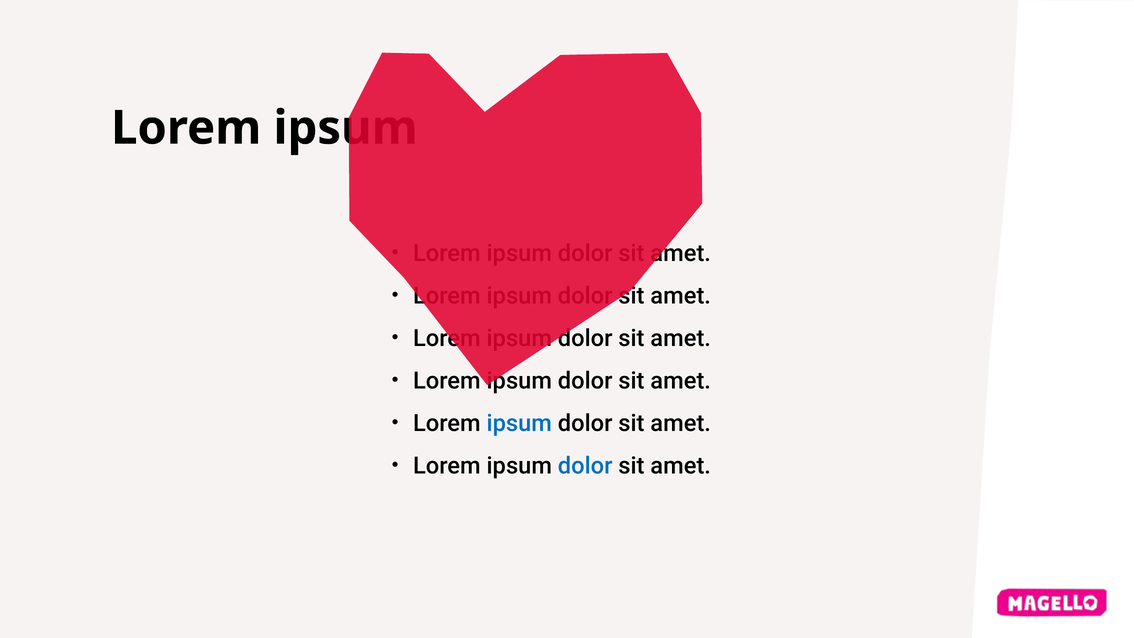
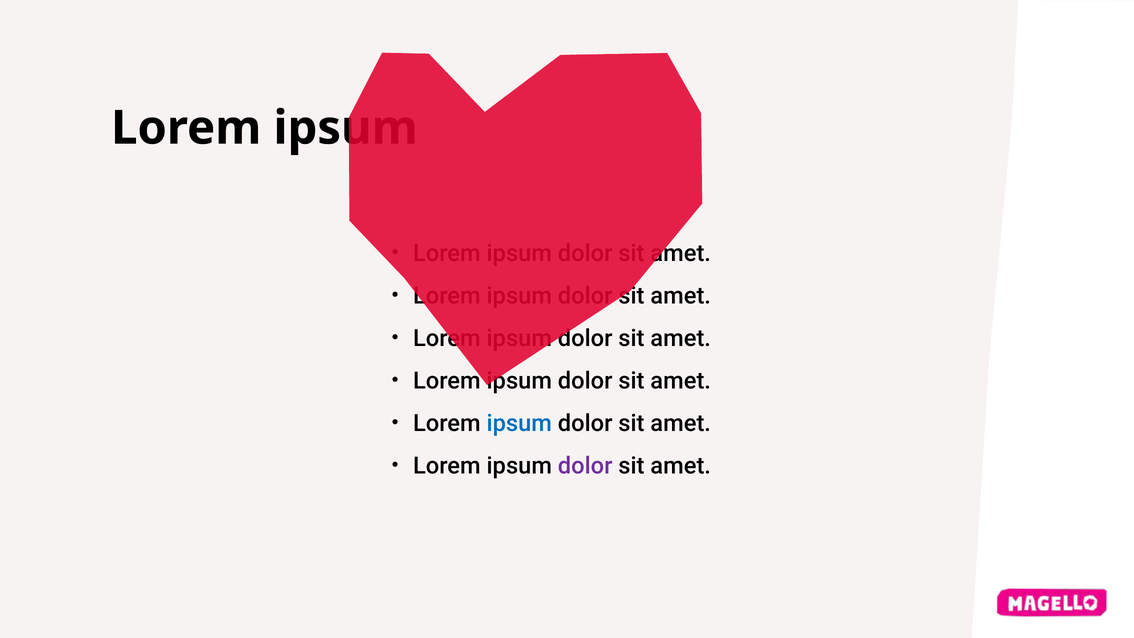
dolor at (585, 466) colour: blue -> purple
